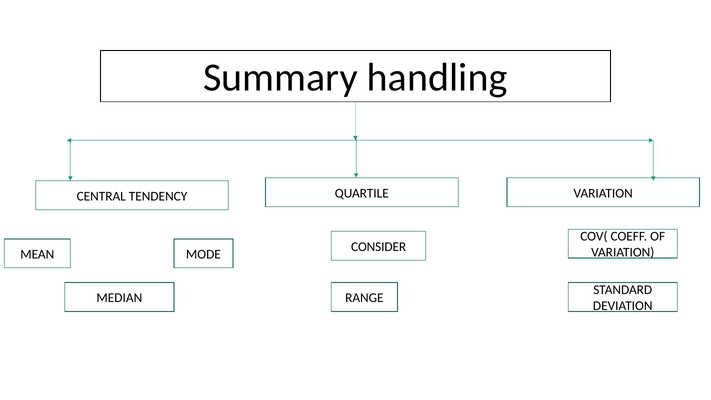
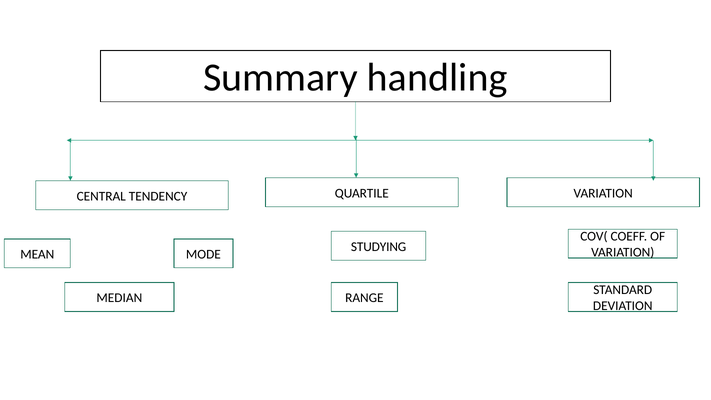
CONSIDER: CONSIDER -> STUDYING
